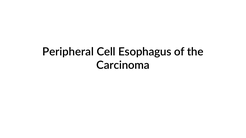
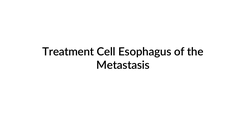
Peripheral: Peripheral -> Treatment
Carcinoma: Carcinoma -> Metastasis
